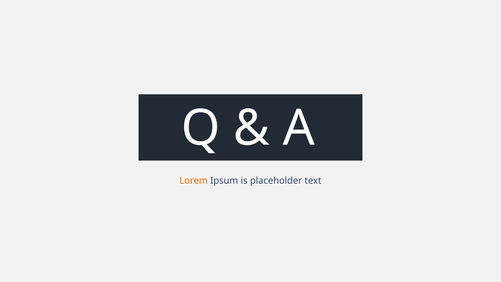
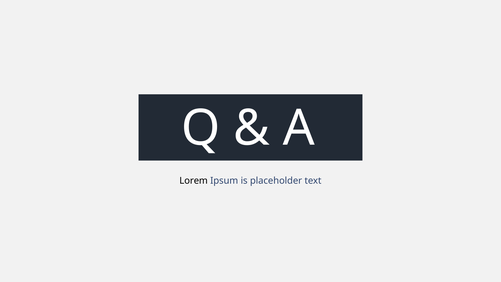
Lorem colour: orange -> black
